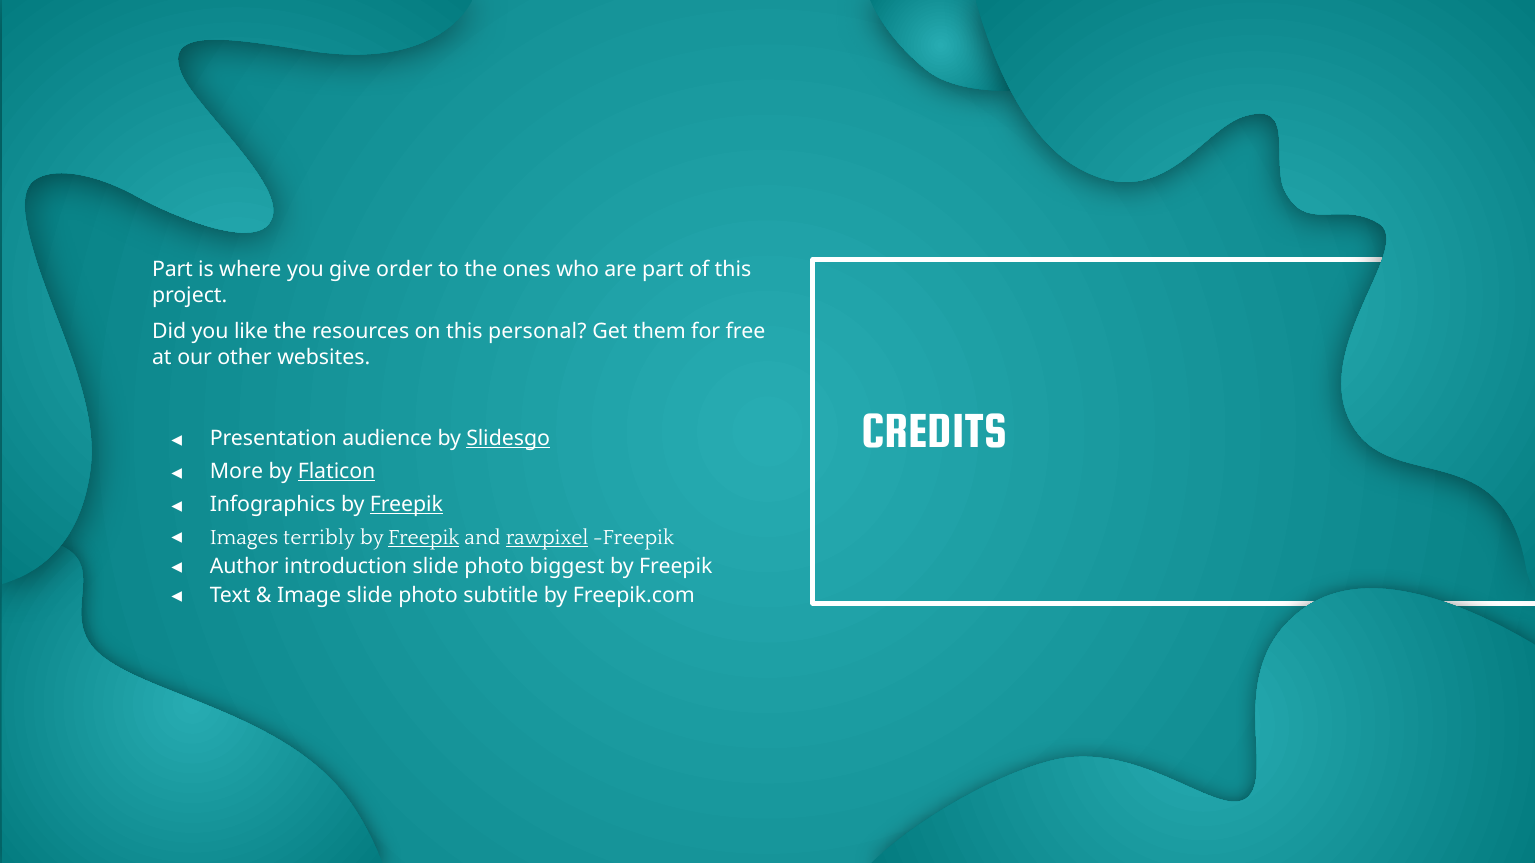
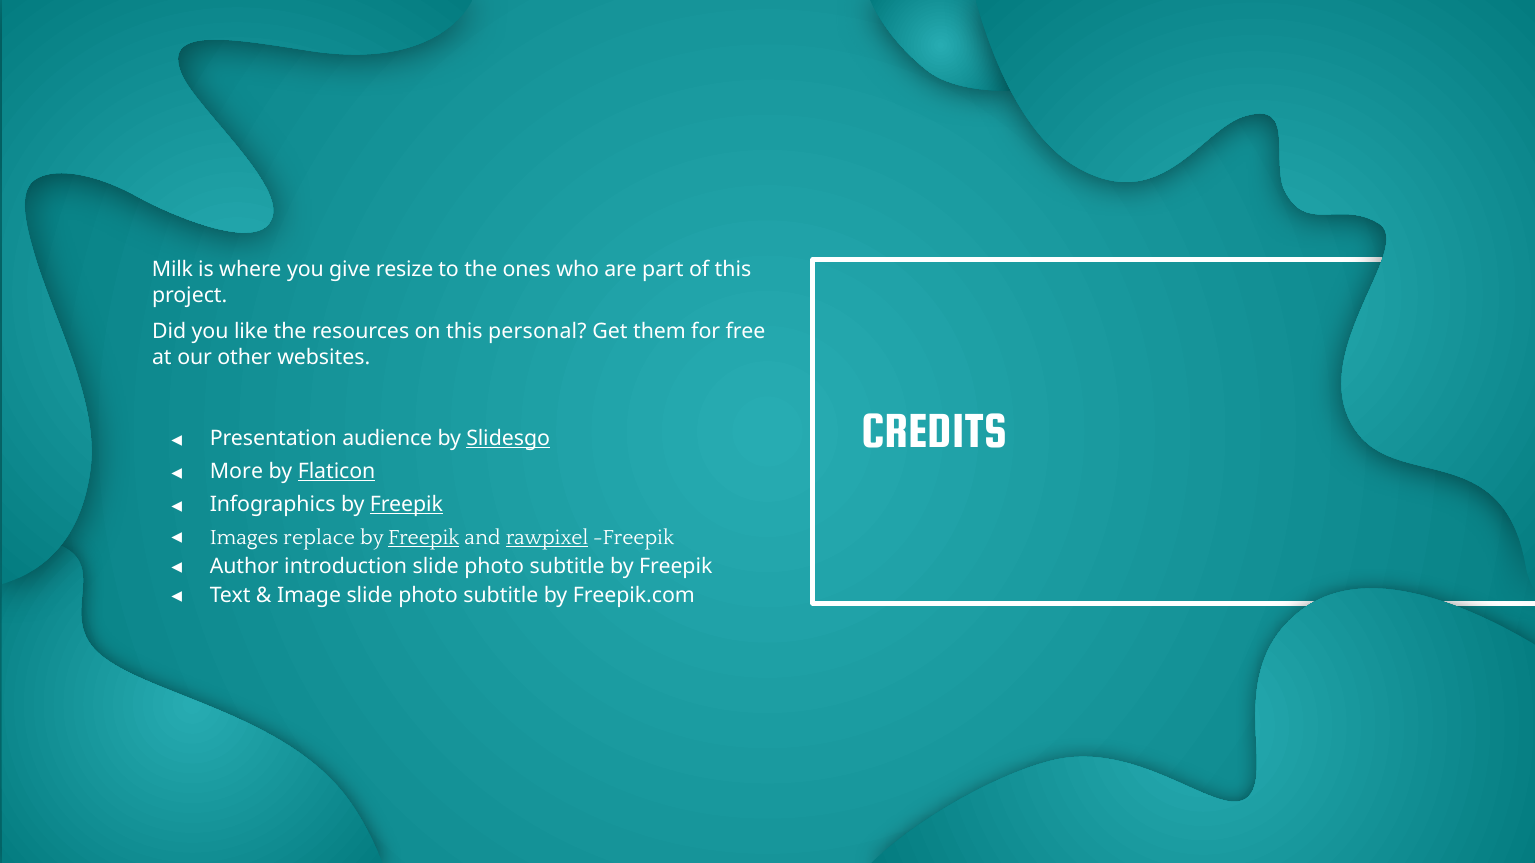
Part at (172, 270): Part -> Milk
order: order -> resize
terribly: terribly -> replace
introduction slide photo biggest: biggest -> subtitle
